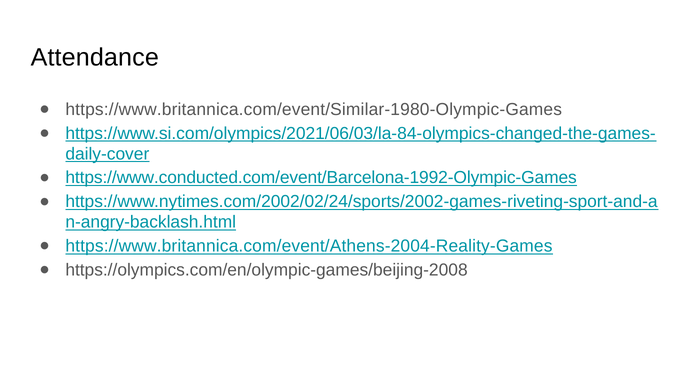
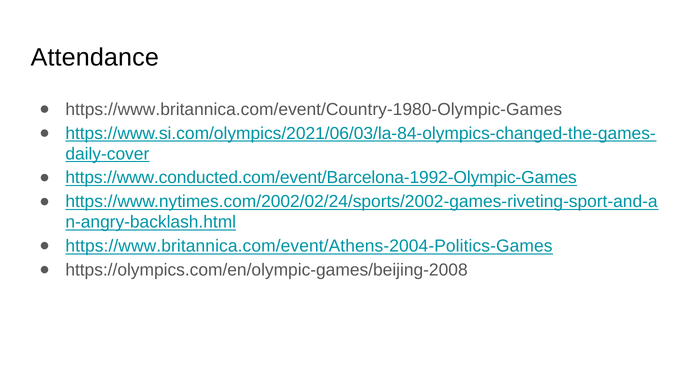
https://www.britannica.com/event/Similar-1980-Olympic-Games: https://www.britannica.com/event/Similar-1980-Olympic-Games -> https://www.britannica.com/event/Country-1980-Olympic-Games
https://www.britannica.com/event/Athens-2004-Reality-Games: https://www.britannica.com/event/Athens-2004-Reality-Games -> https://www.britannica.com/event/Athens-2004-Politics-Games
